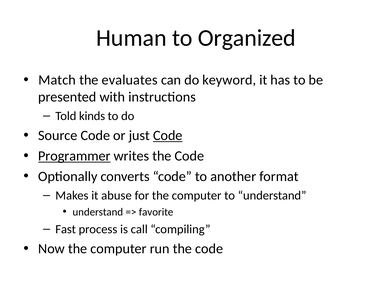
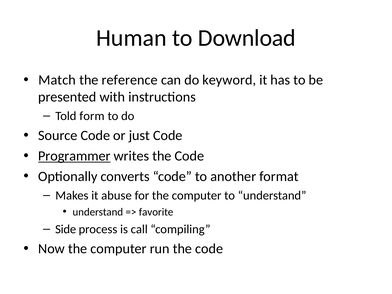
Organized: Organized -> Download
evaluates: evaluates -> reference
kinds: kinds -> form
Code at (168, 136) underline: present -> none
Fast: Fast -> Side
